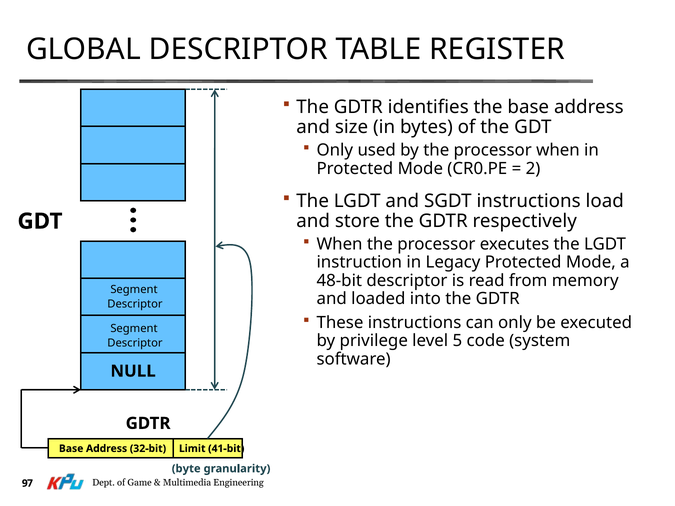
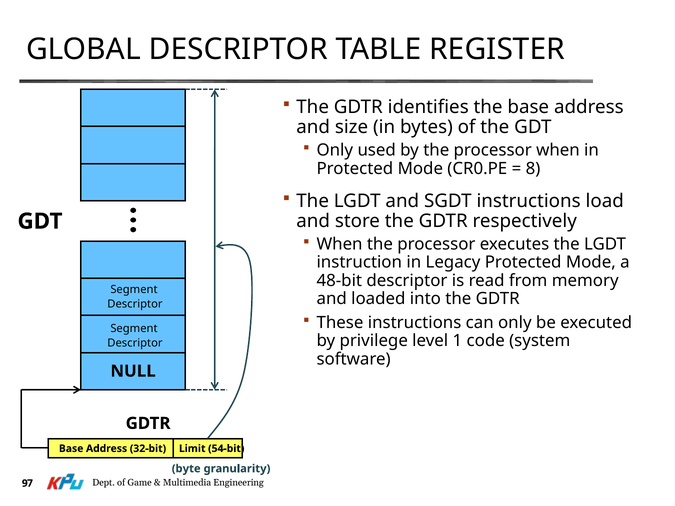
2: 2 -> 8
5: 5 -> 1
41-bit: 41-bit -> 54-bit
